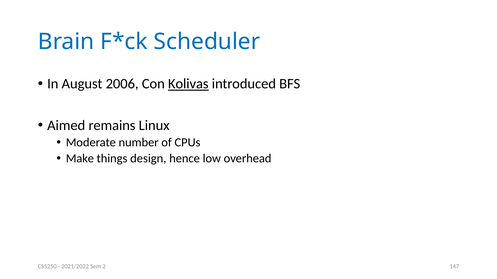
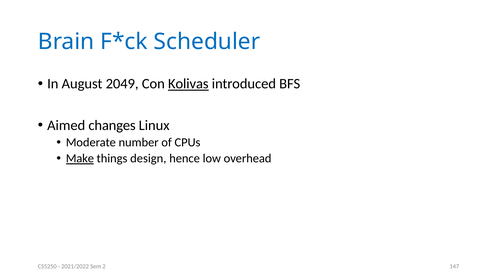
2006: 2006 -> 2049
remains: remains -> changes
Make underline: none -> present
